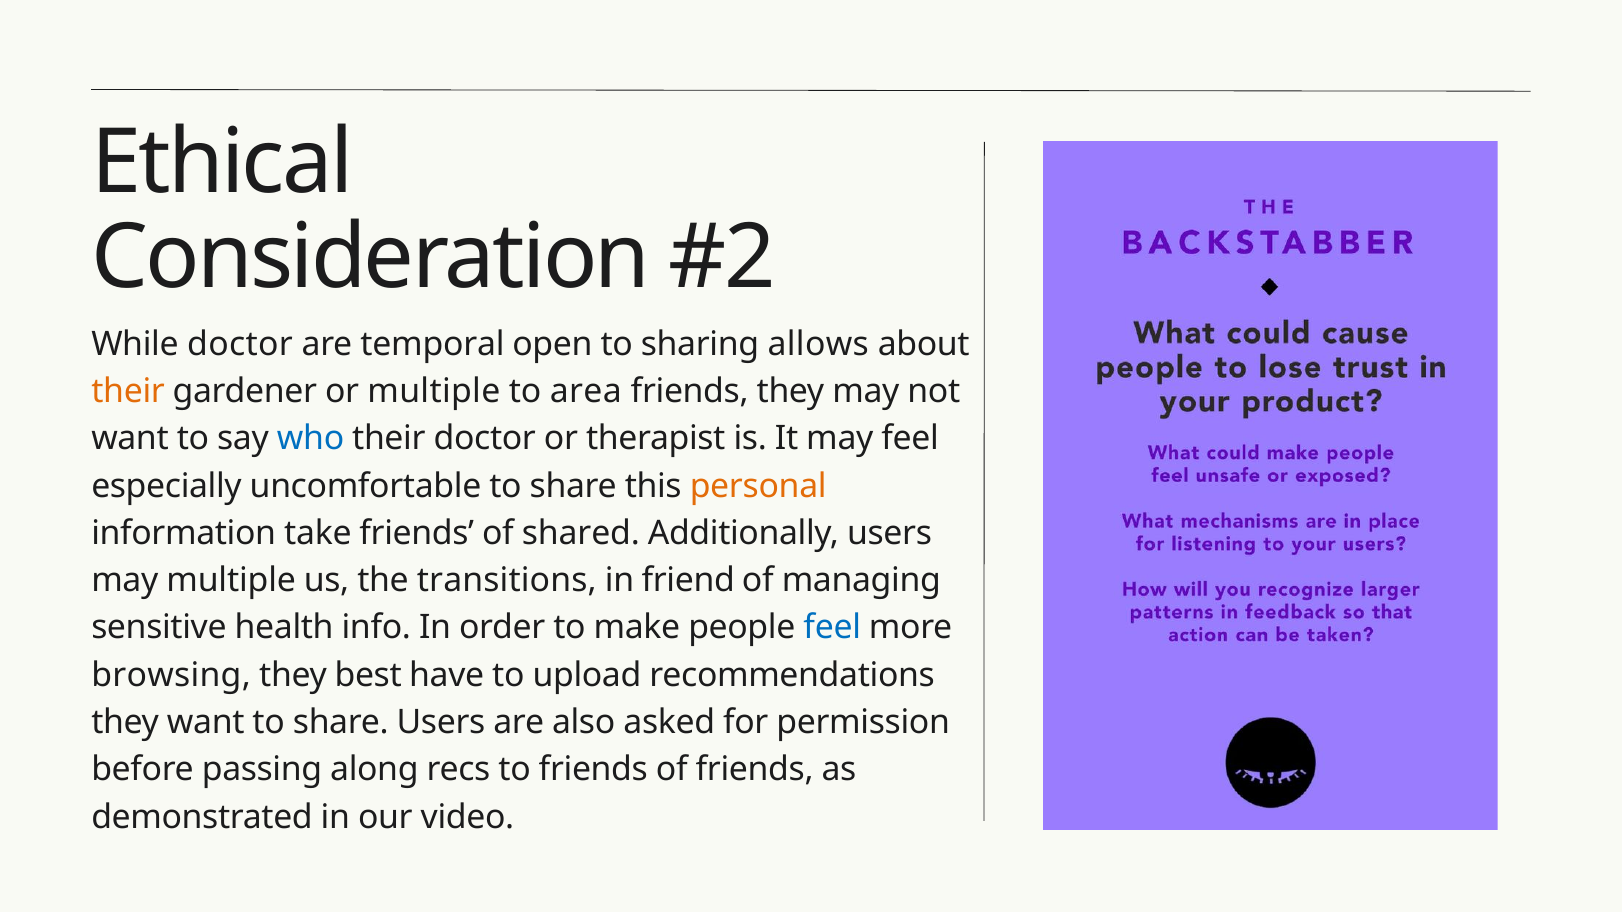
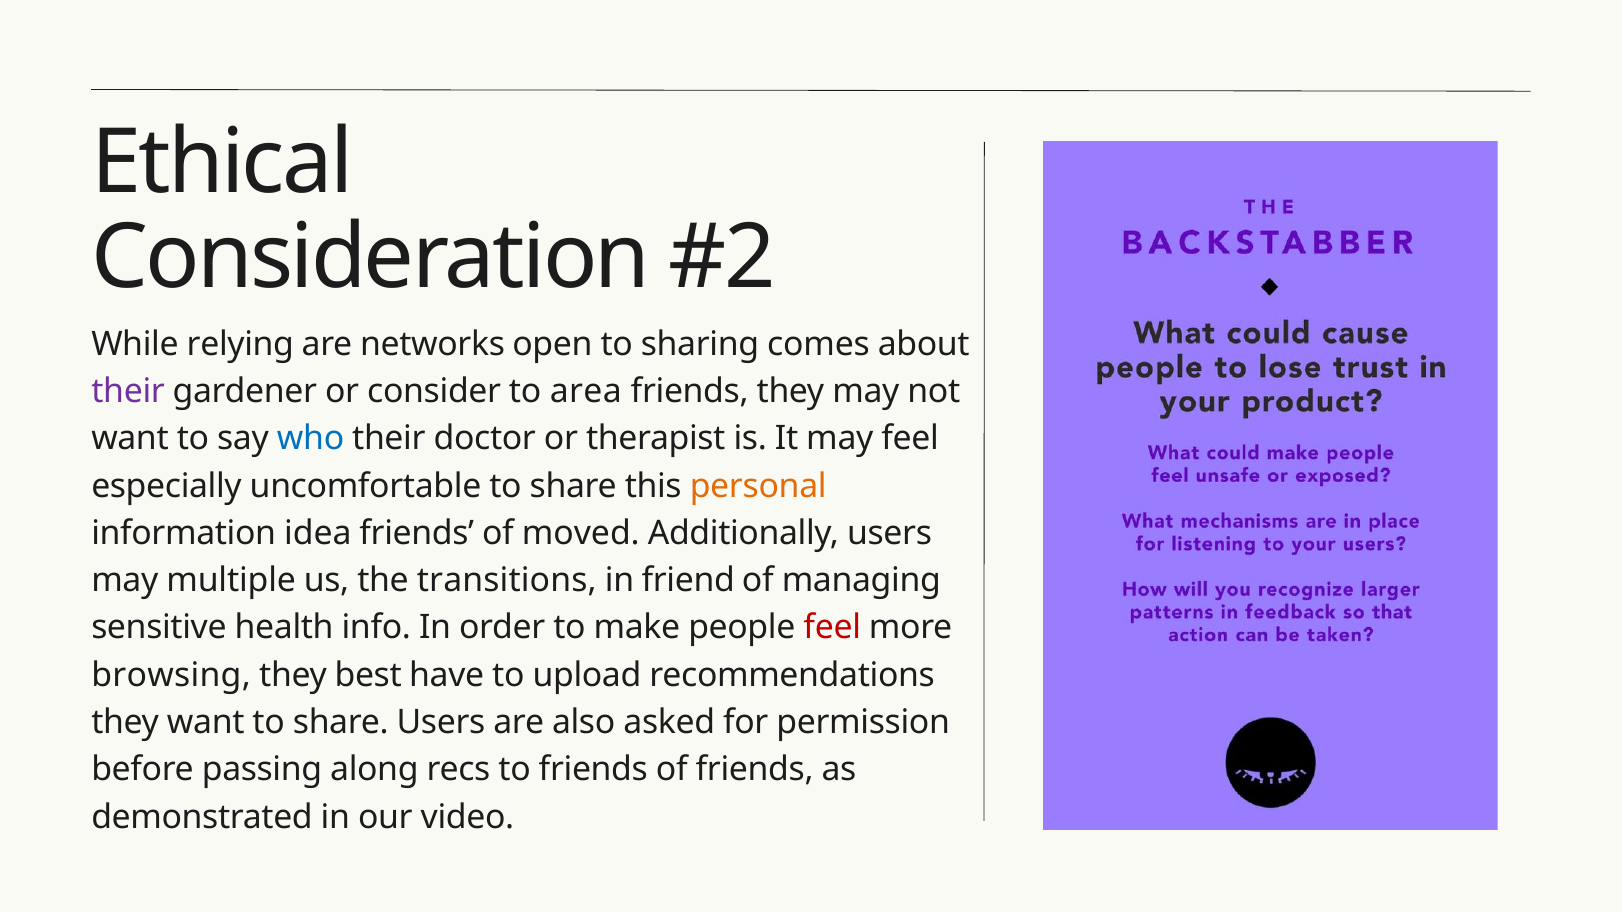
While doctor: doctor -> relying
temporal: temporal -> networks
allows: allows -> comes
their at (128, 391) colour: orange -> purple
or multiple: multiple -> consider
take: take -> idea
shared: shared -> moved
feel at (832, 628) colour: blue -> red
